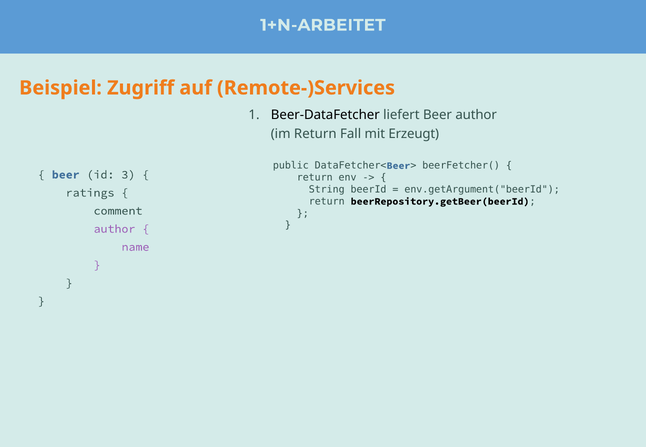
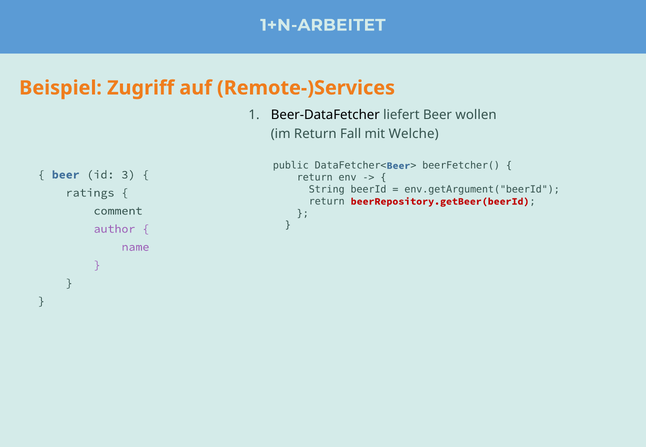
Beer author: author -> wollen
Erzeugt: Erzeugt -> Welche
beerRepository.getBeer(beerId colour: black -> red
